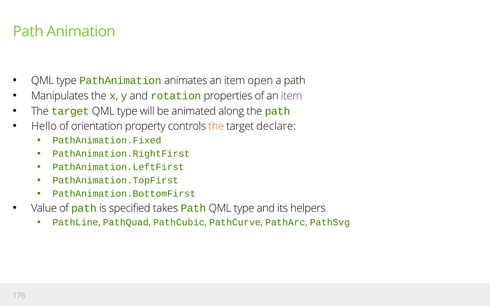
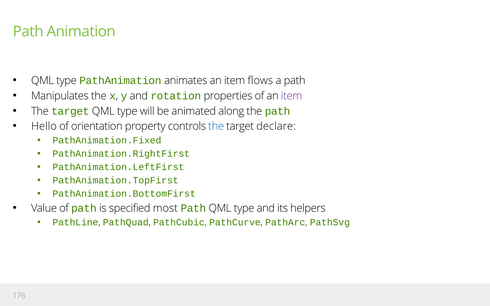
open: open -> flows
the at (216, 126) colour: orange -> blue
takes: takes -> most
